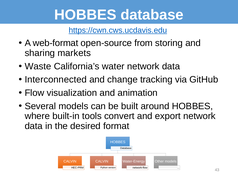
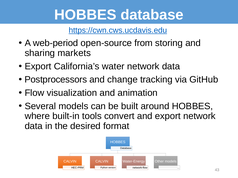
web-format: web-format -> web-period
Waste at (38, 67): Waste -> Export
Interconnected: Interconnected -> Postprocessors
